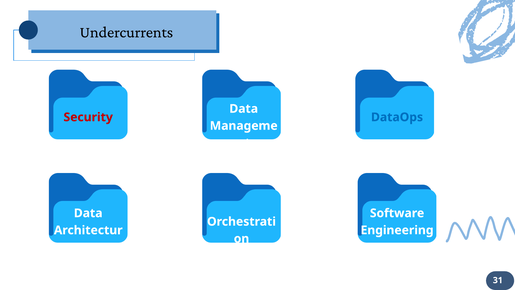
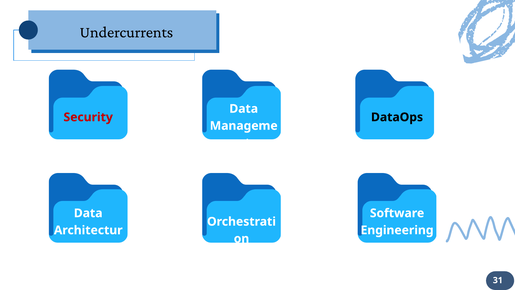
DataOps colour: blue -> black
